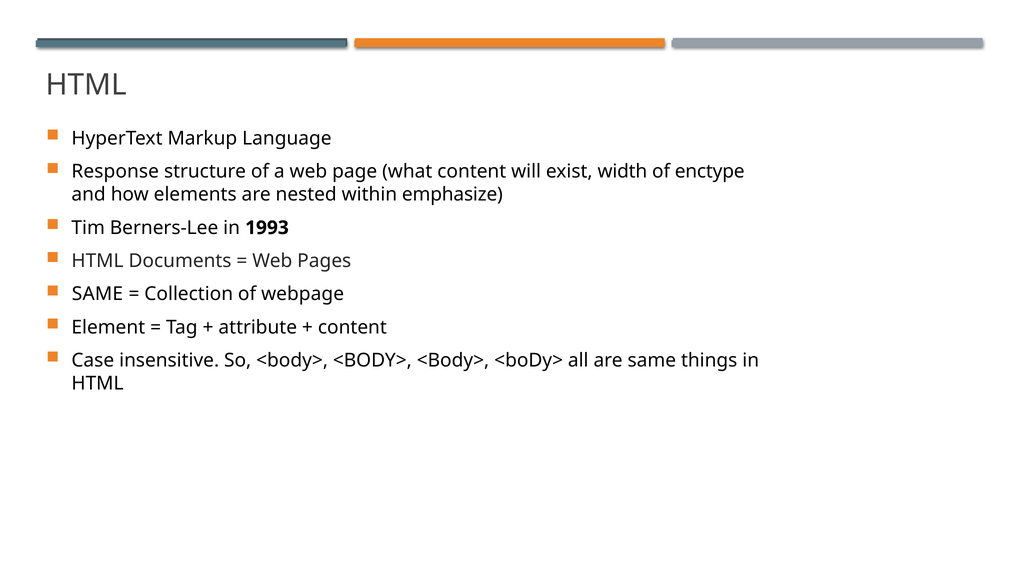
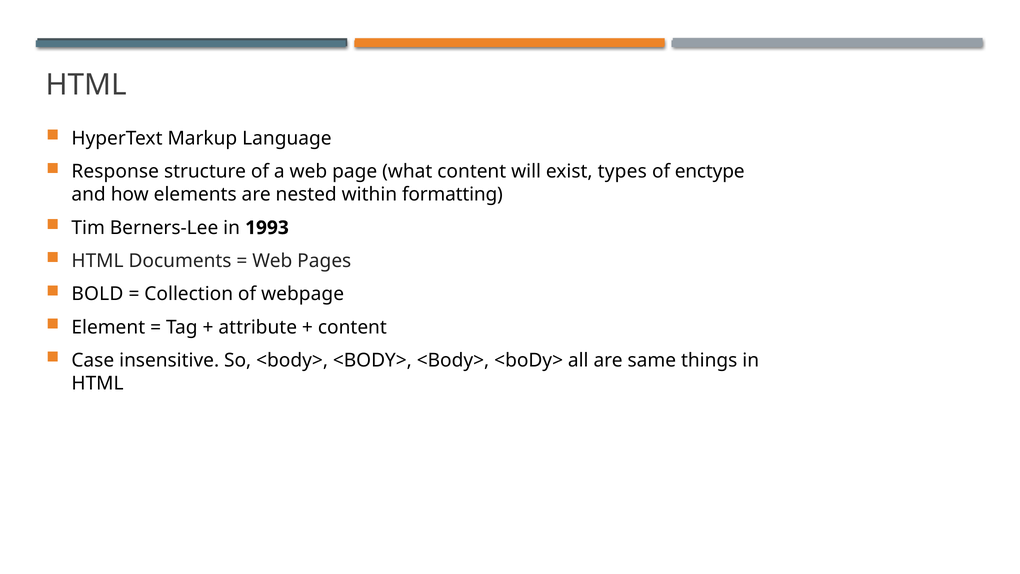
width: width -> types
emphasize: emphasize -> formatting
SAME at (97, 294): SAME -> BOLD
